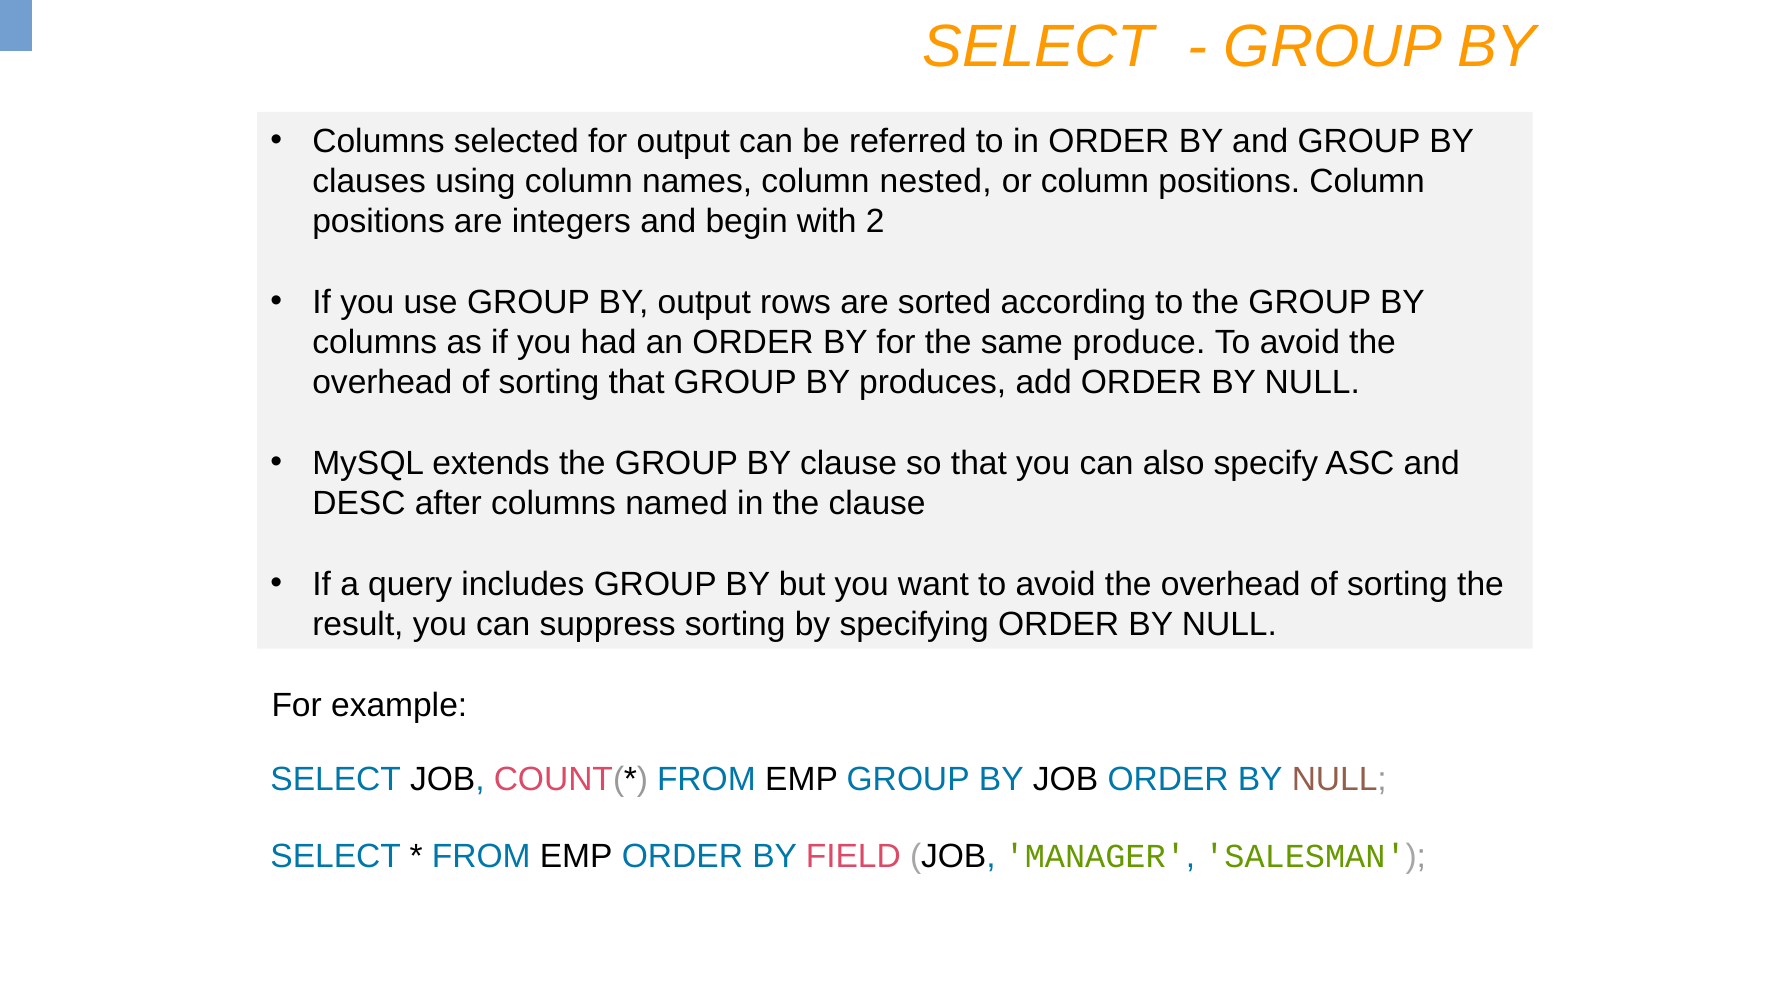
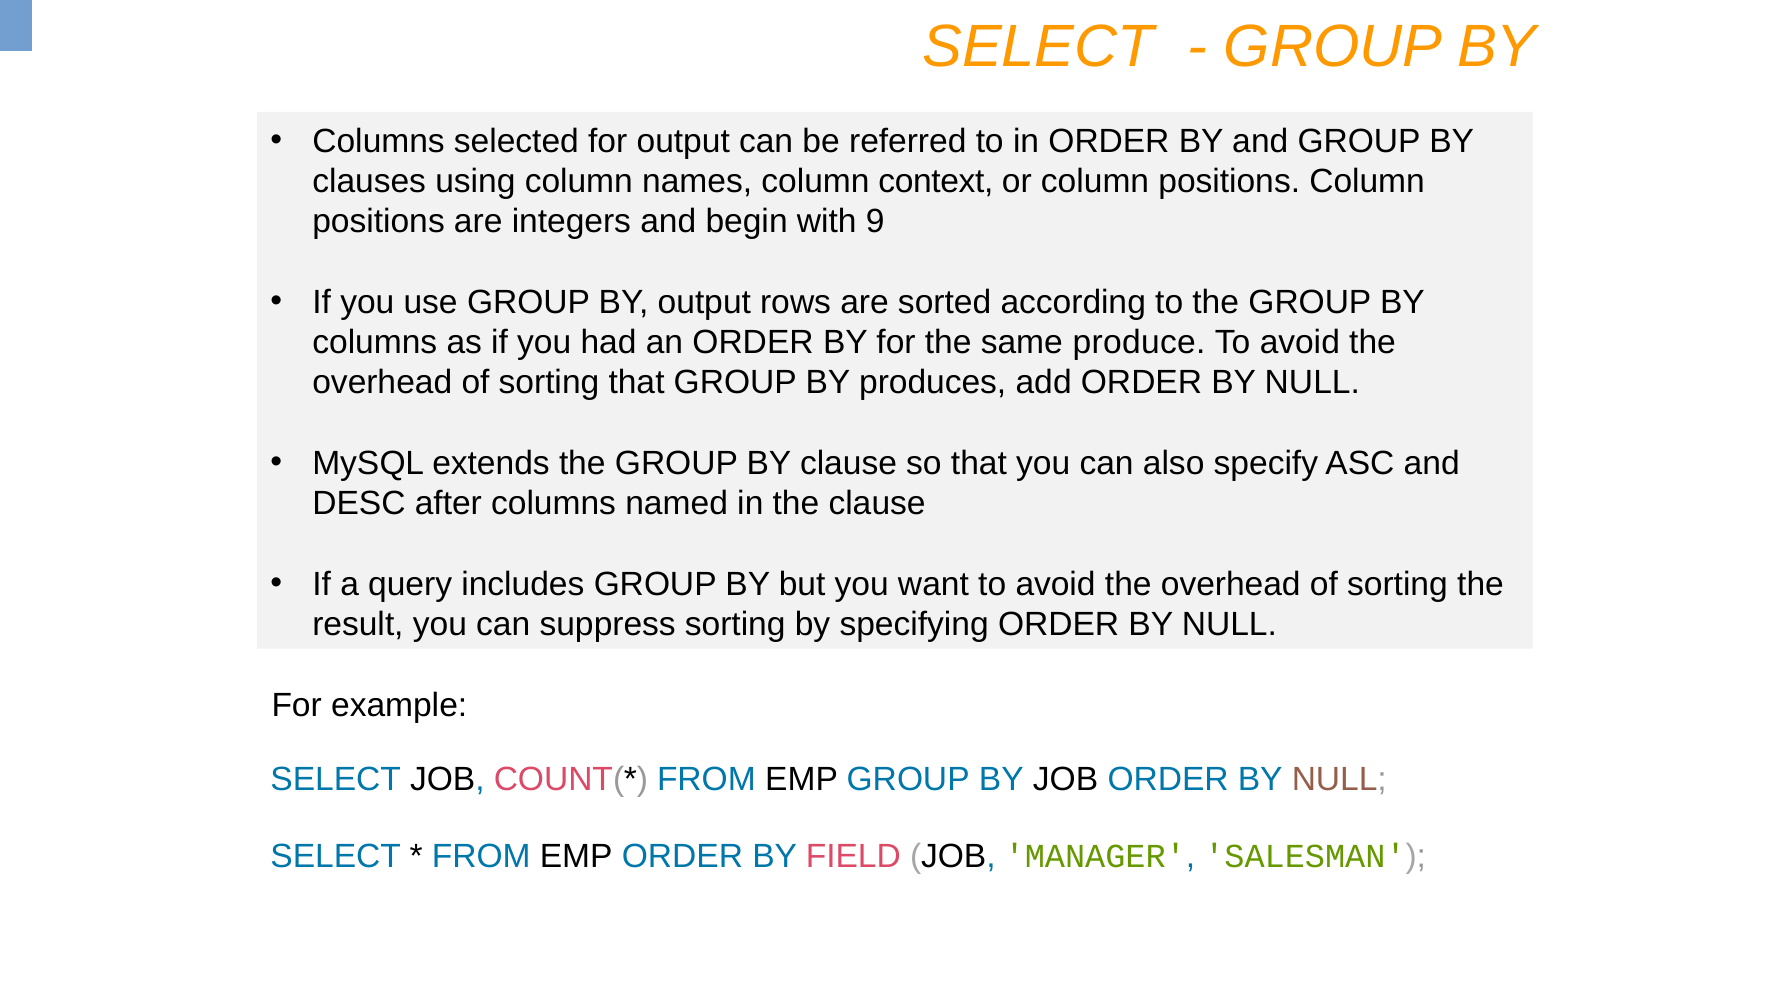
nested: nested -> context
2: 2 -> 9
